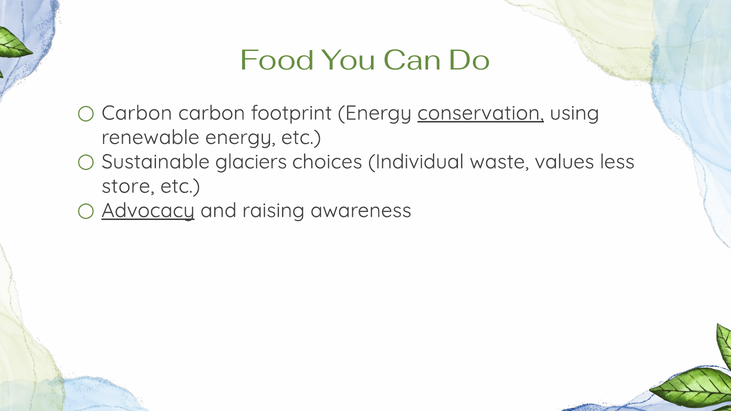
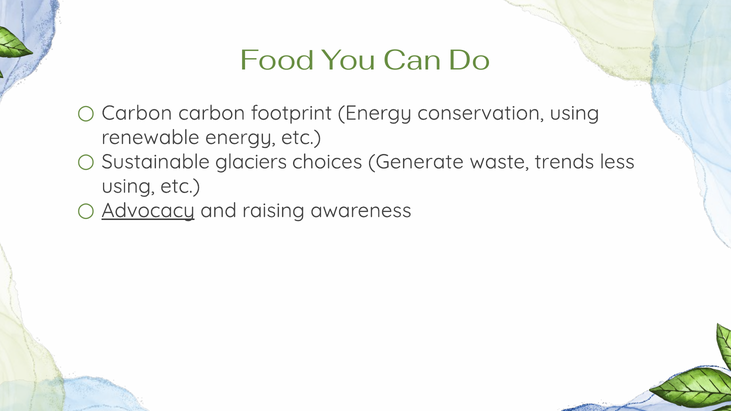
conservation underline: present -> none
Individual: Individual -> Generate
values: values -> trends
store at (128, 186): store -> using
